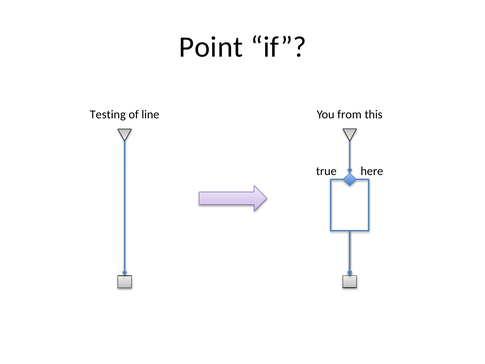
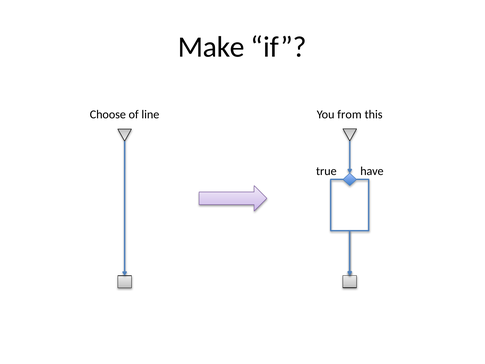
Point: Point -> Make
Testing: Testing -> Choose
here: here -> have
